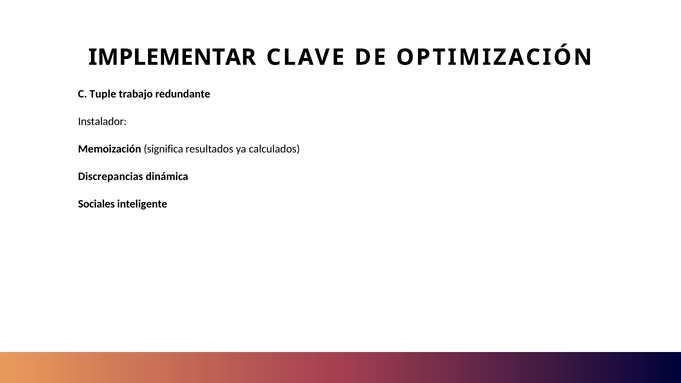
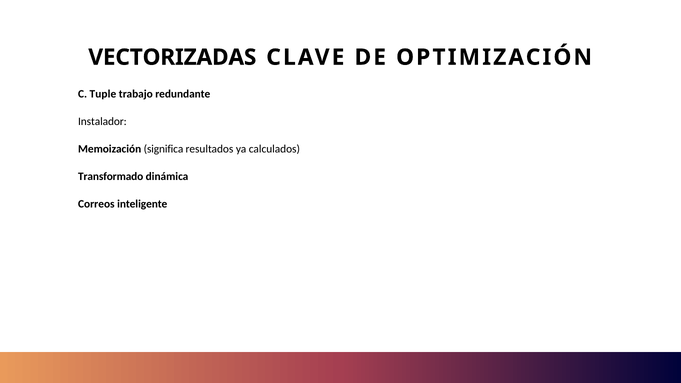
IMPLEMENTAR: IMPLEMENTAR -> VECTORIZADAS
Discrepancias: Discrepancias -> Transformado
Sociales: Sociales -> Correos
